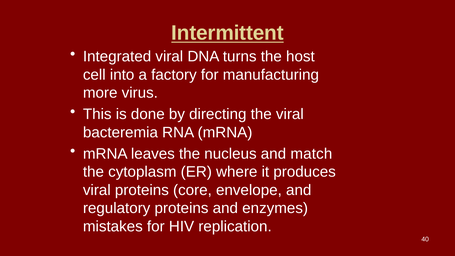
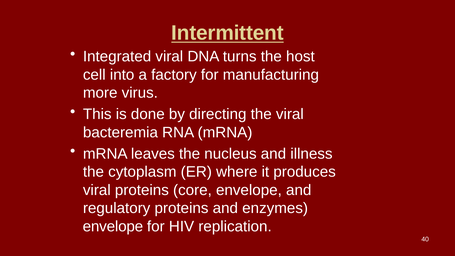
match: match -> illness
mistakes at (113, 226): mistakes -> envelope
